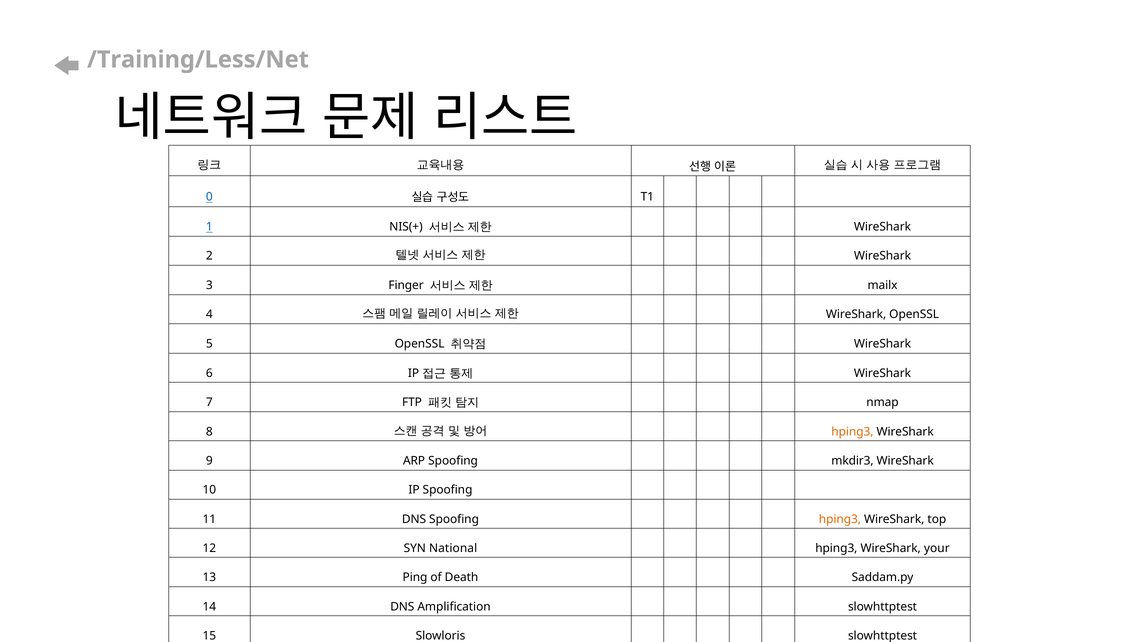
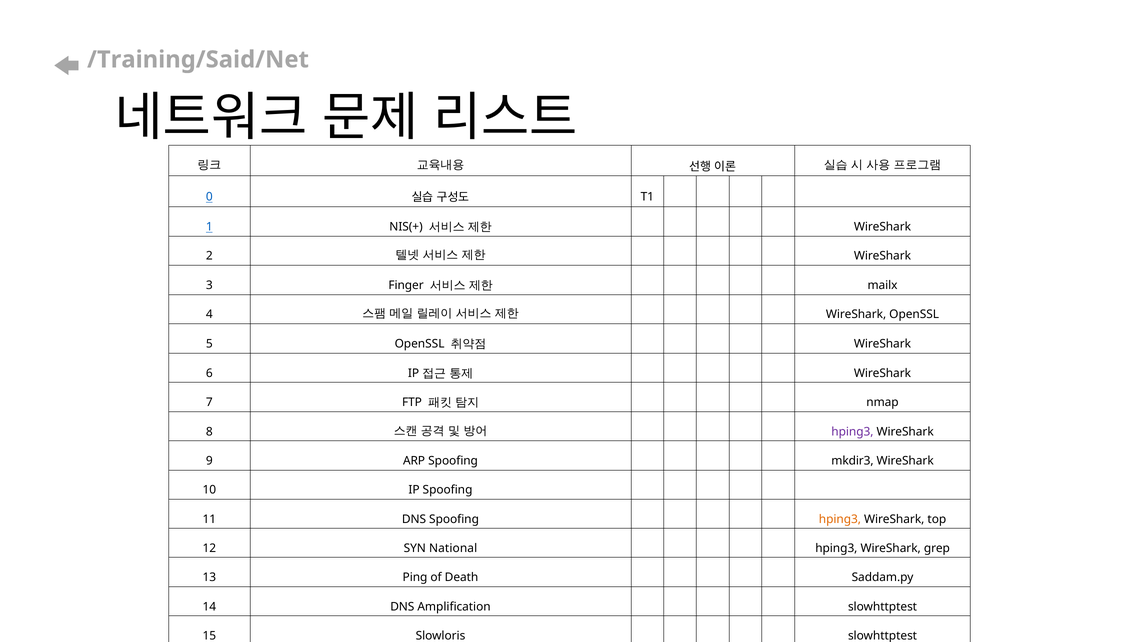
/Training/Less/Net: /Training/Less/Net -> /Training/Said/Net
hping3 at (852, 432) colour: orange -> purple
your: your -> grep
